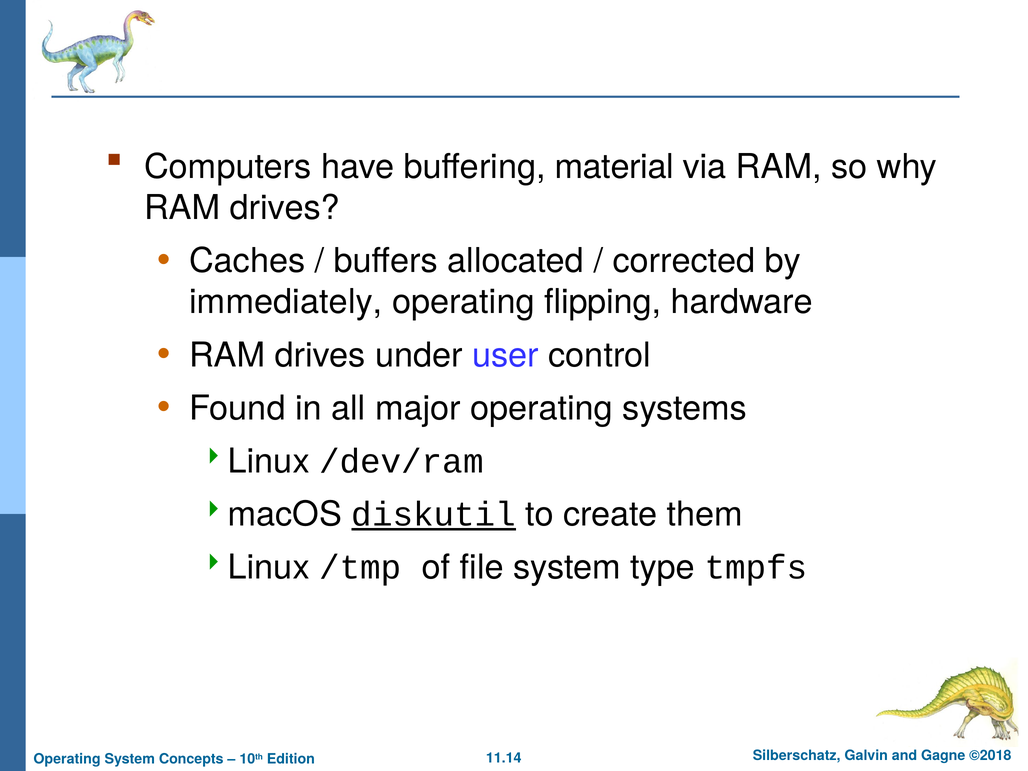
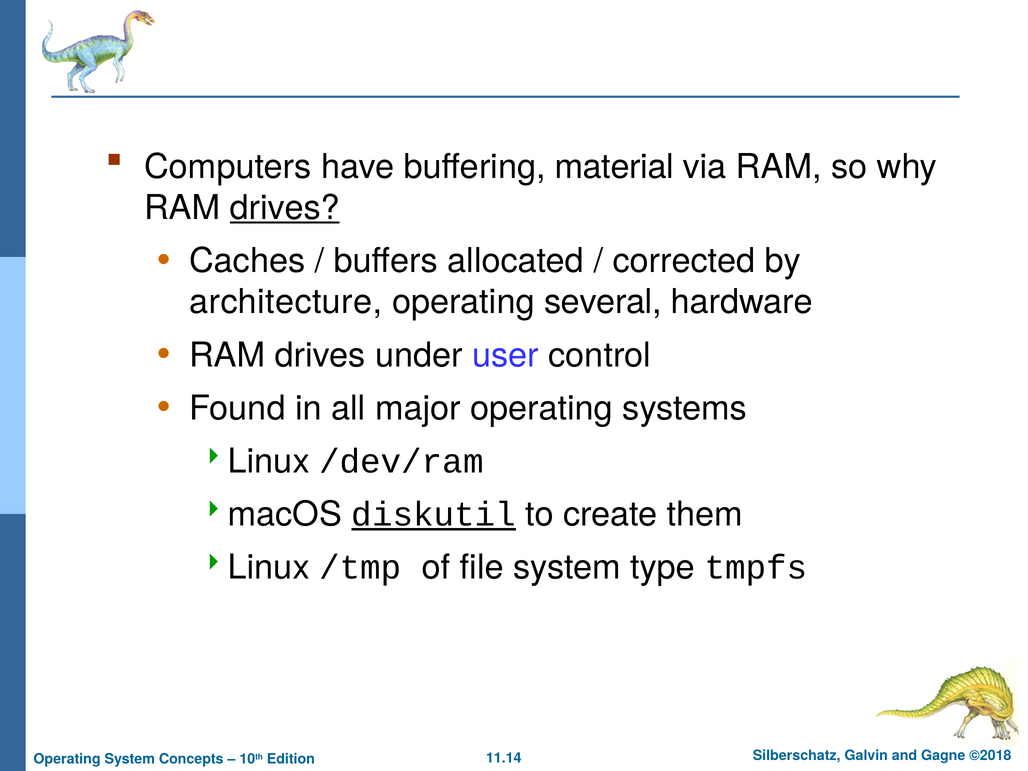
drives at (285, 208) underline: none -> present
immediately: immediately -> architecture
flipping: flipping -> several
